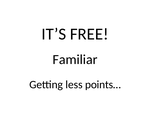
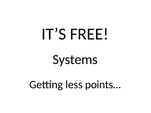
Familiar: Familiar -> Systems
